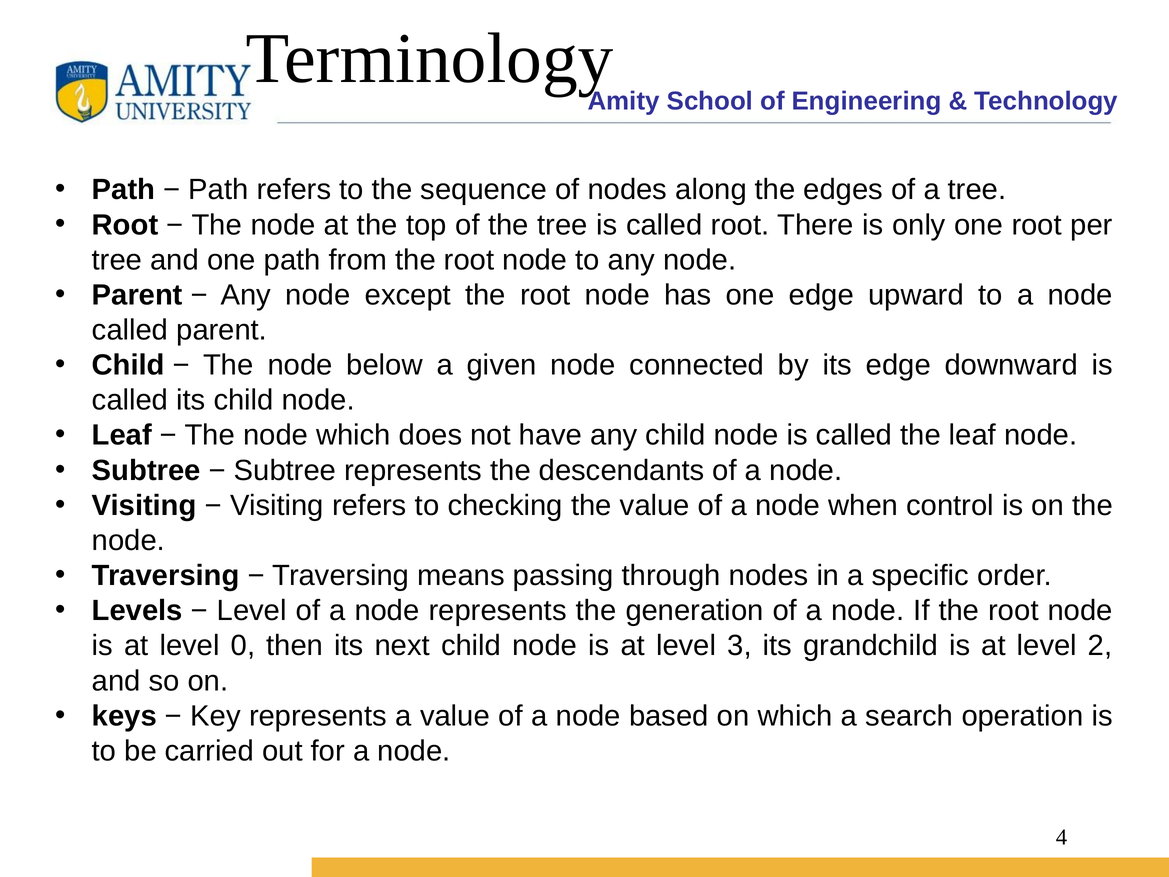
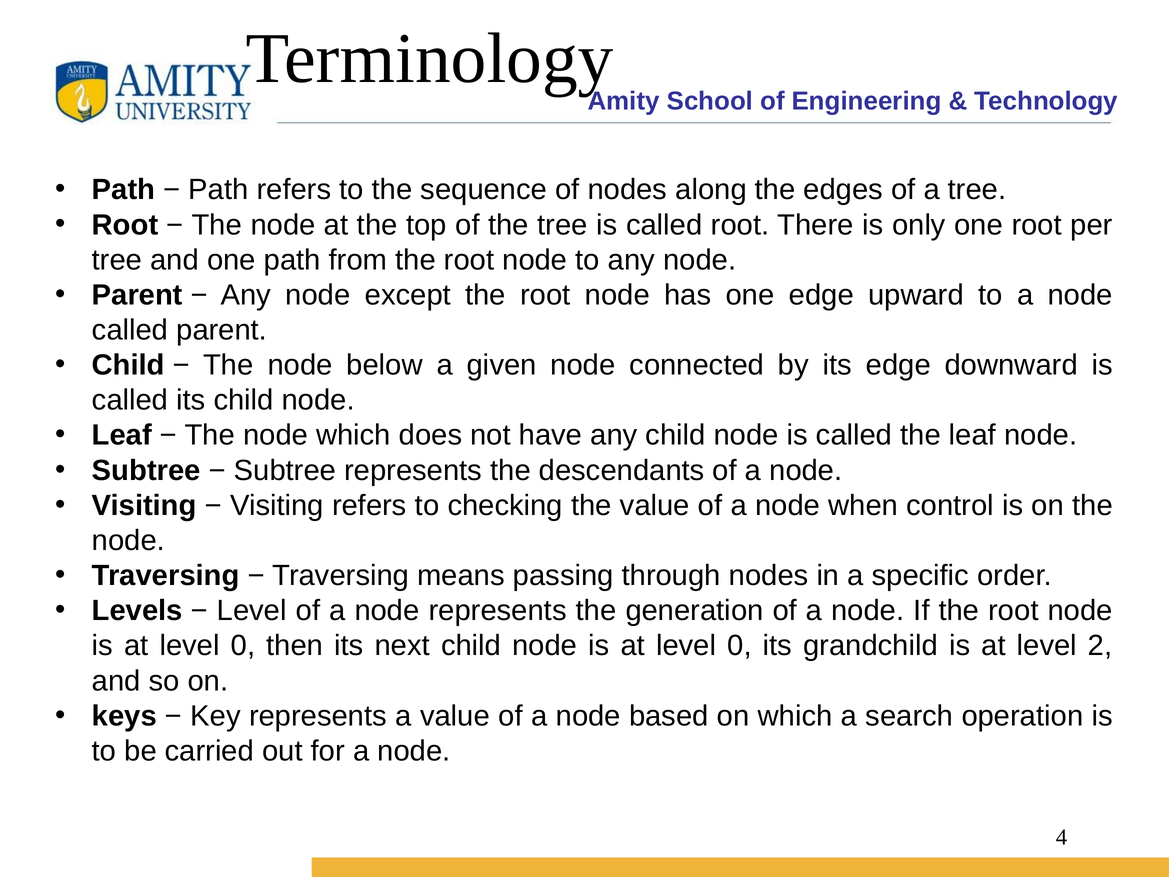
3 at (740, 646): 3 -> 0
